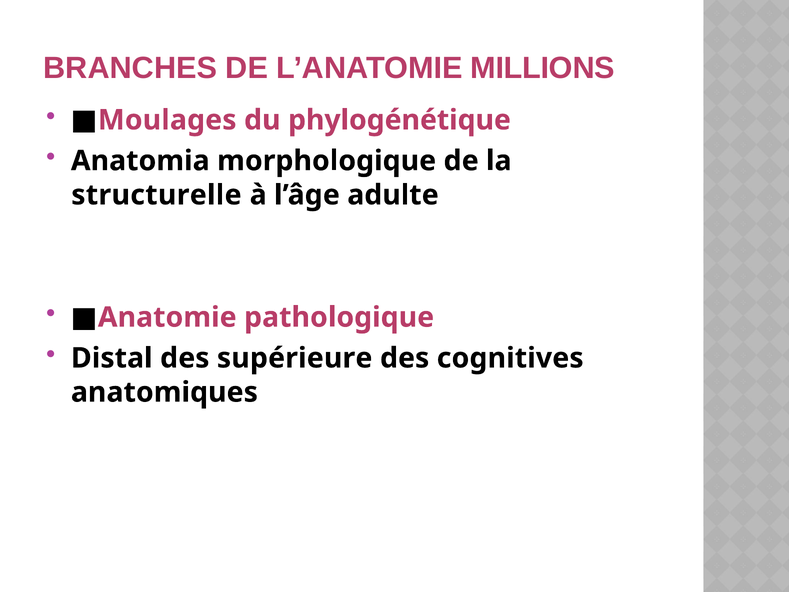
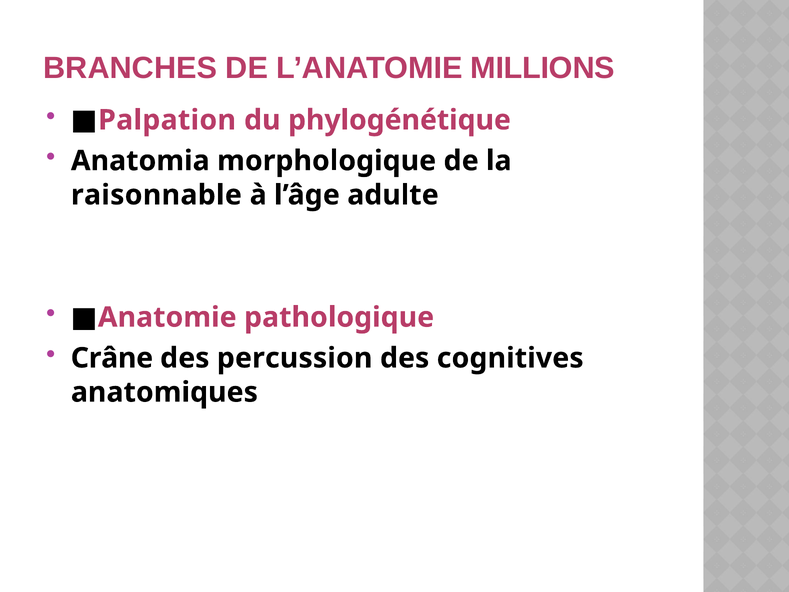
Moulages: Moulages -> Palpation
structurelle: structurelle -> raisonnable
Distal: Distal -> Crâne
supérieure: supérieure -> percussion
